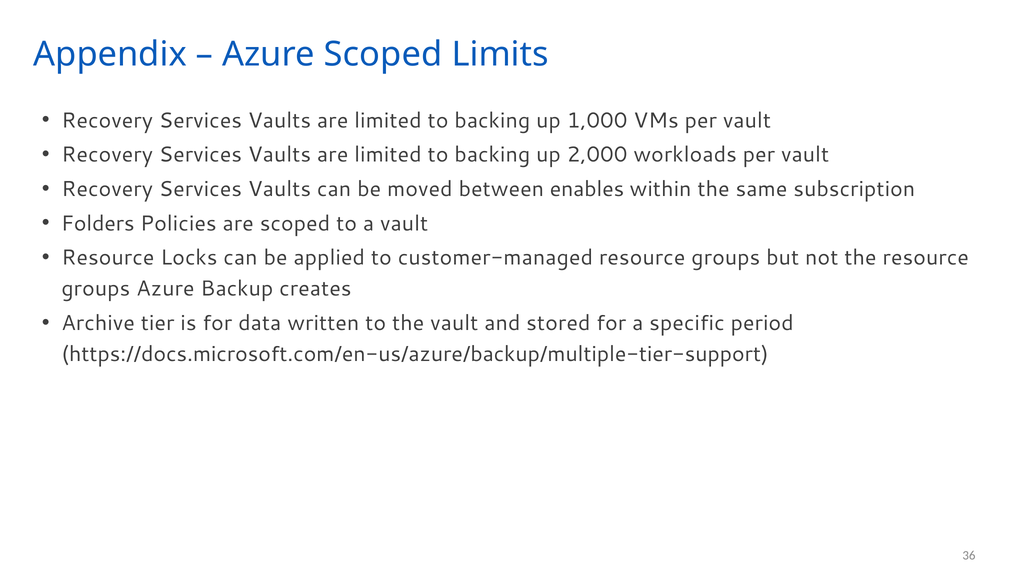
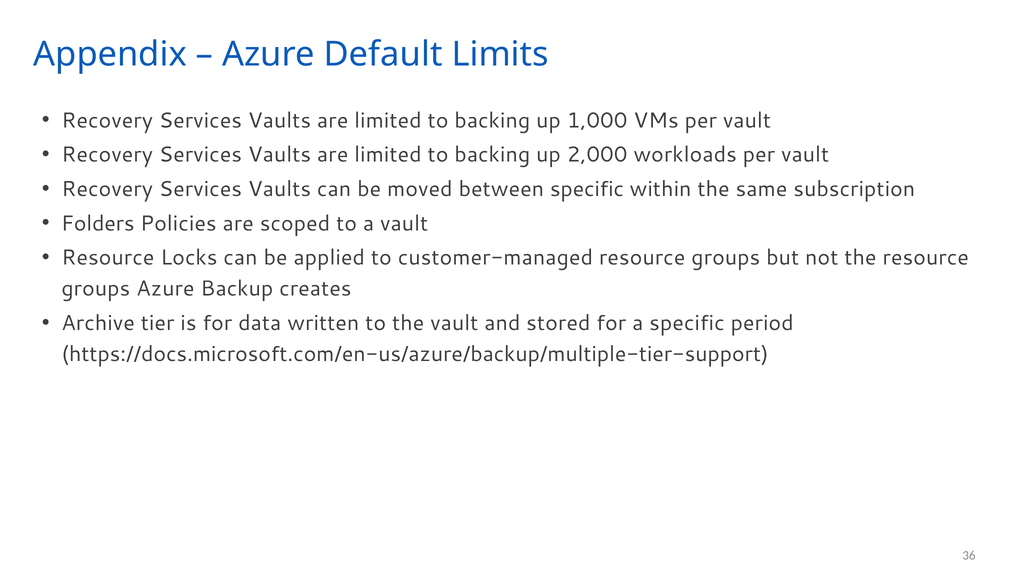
Azure Scoped: Scoped -> Default
between enables: enables -> specific
